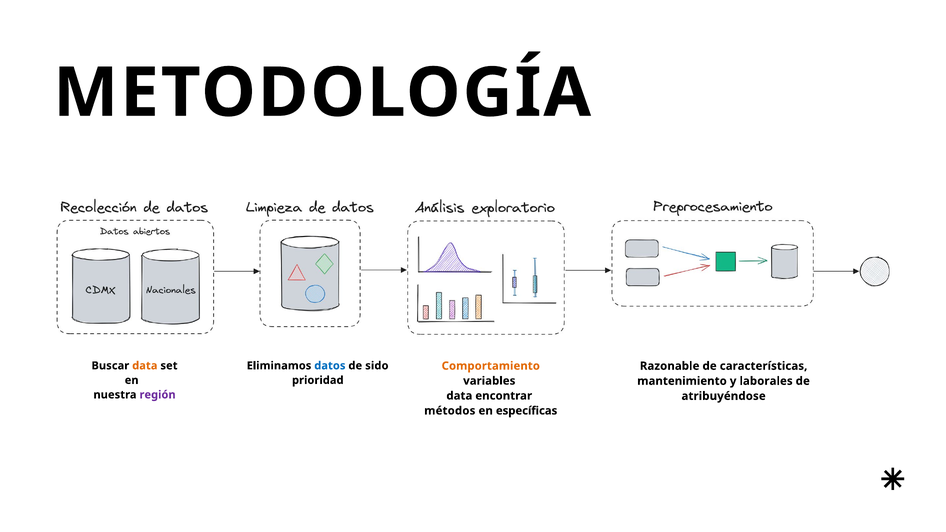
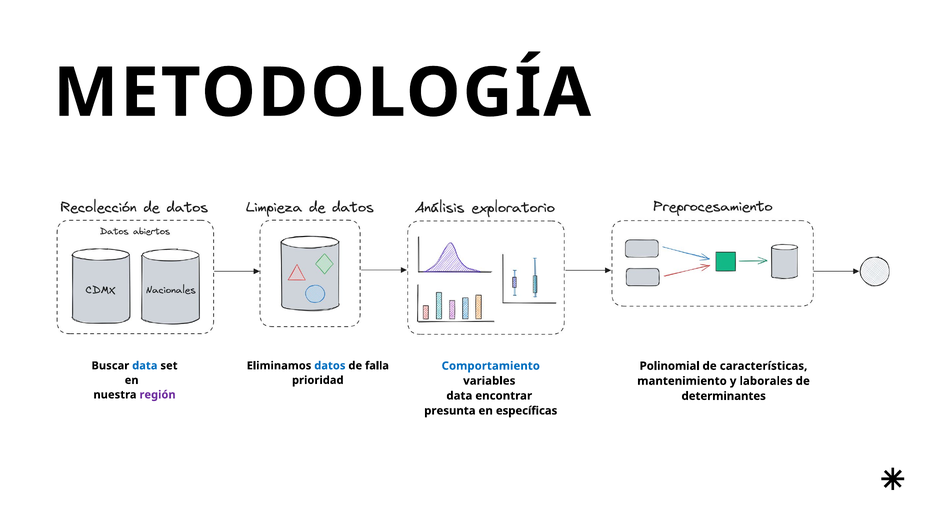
data at (145, 366) colour: orange -> blue
sido: sido -> falla
Comportamiento colour: orange -> blue
Razonable: Razonable -> Polinomial
atribuyéndose: atribuyéndose -> determinantes
métodos: métodos -> presunta
